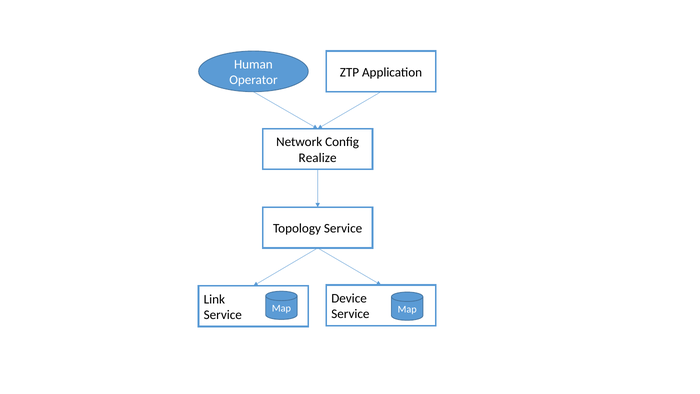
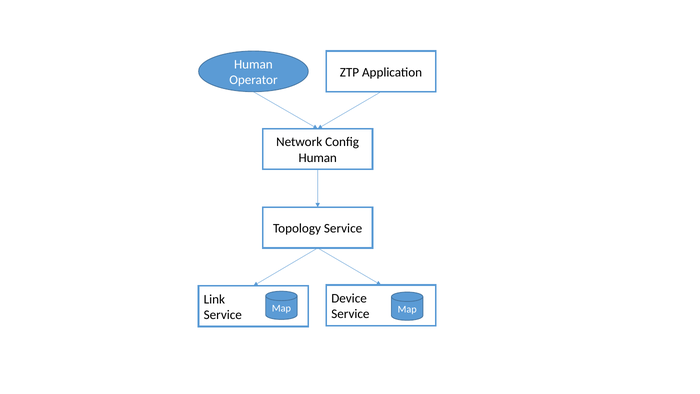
Realize at (318, 158): Realize -> Human
